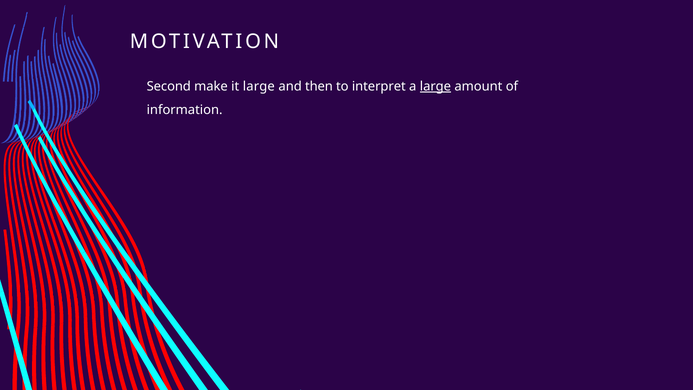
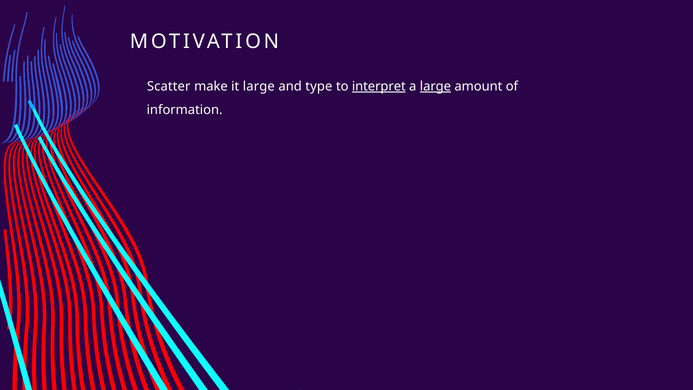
Second: Second -> Scatter
then: then -> type
interpret underline: none -> present
